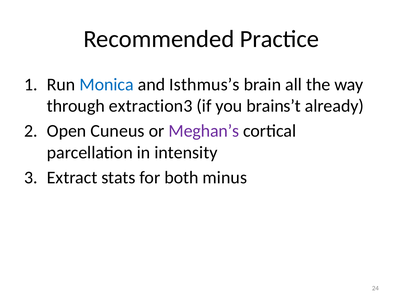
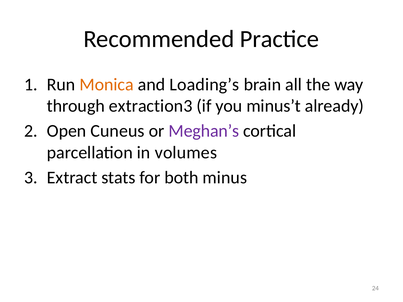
Monica colour: blue -> orange
Isthmus’s: Isthmus’s -> Loading’s
brains’t: brains’t -> minus’t
intensity: intensity -> volumes
